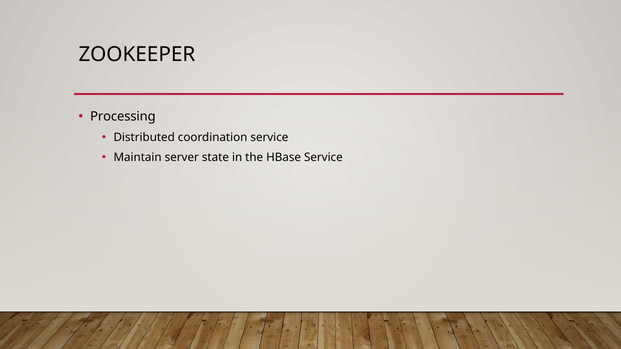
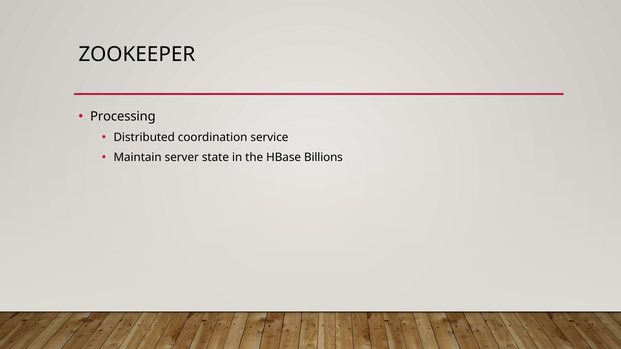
HBase Service: Service -> Billions
